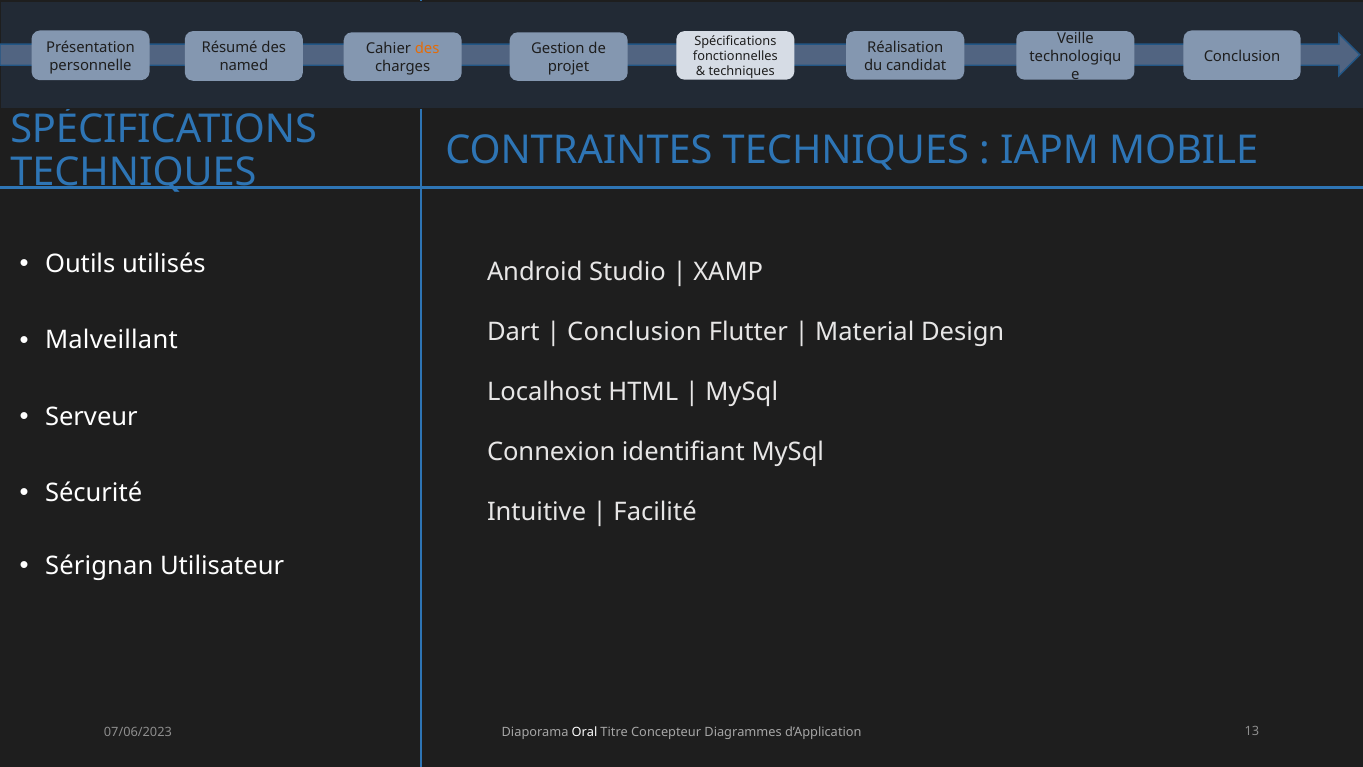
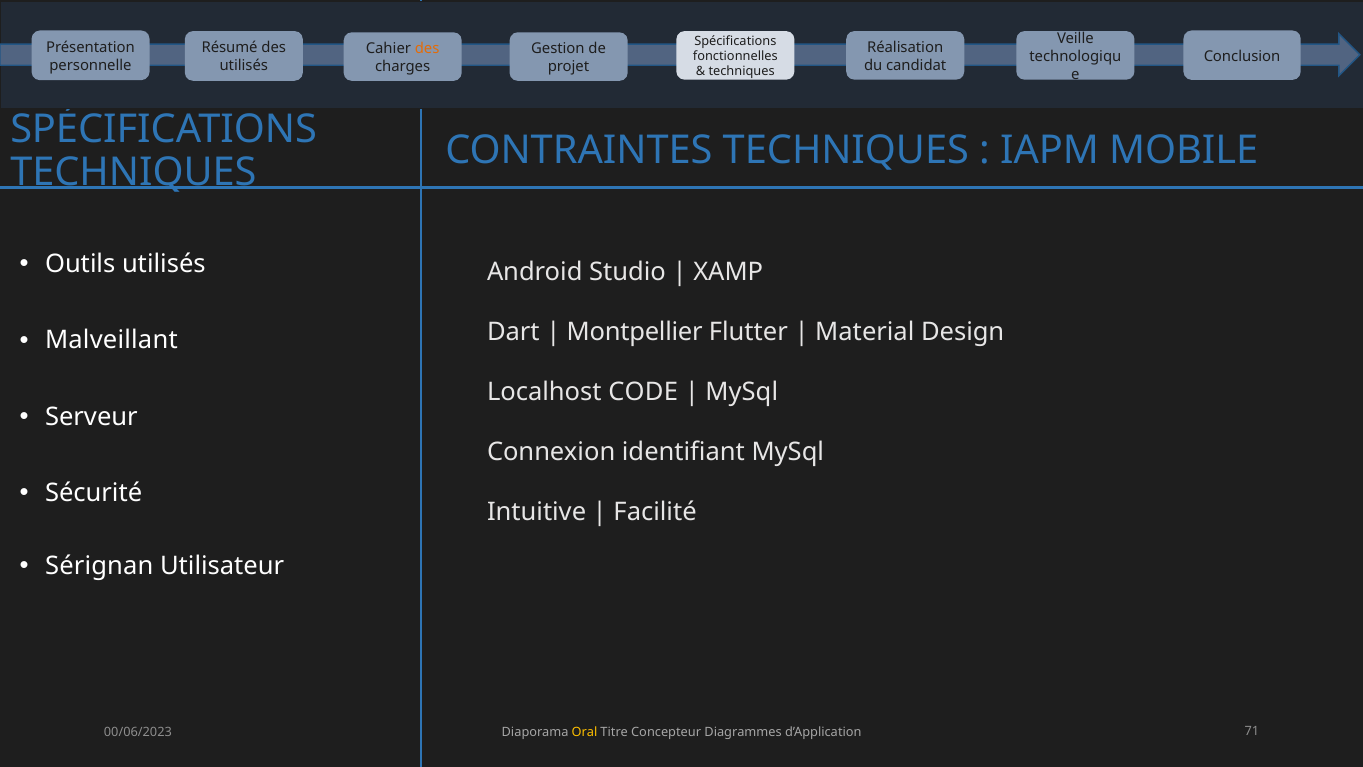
named at (244, 66): named -> utilisés
Conclusion at (634, 332): Conclusion -> Montpellier
HTML: HTML -> CODE
07/06/2023: 07/06/2023 -> 00/06/2023
Oral colour: white -> yellow
13: 13 -> 71
